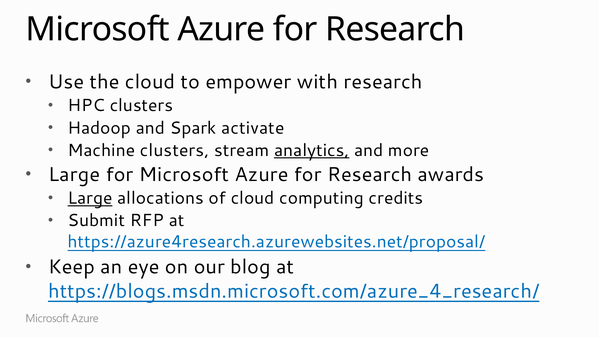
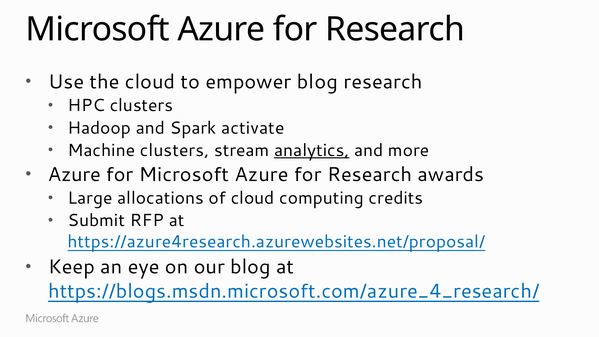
empower with: with -> blog
Large at (74, 174): Large -> Azure
Large at (90, 198) underline: present -> none
